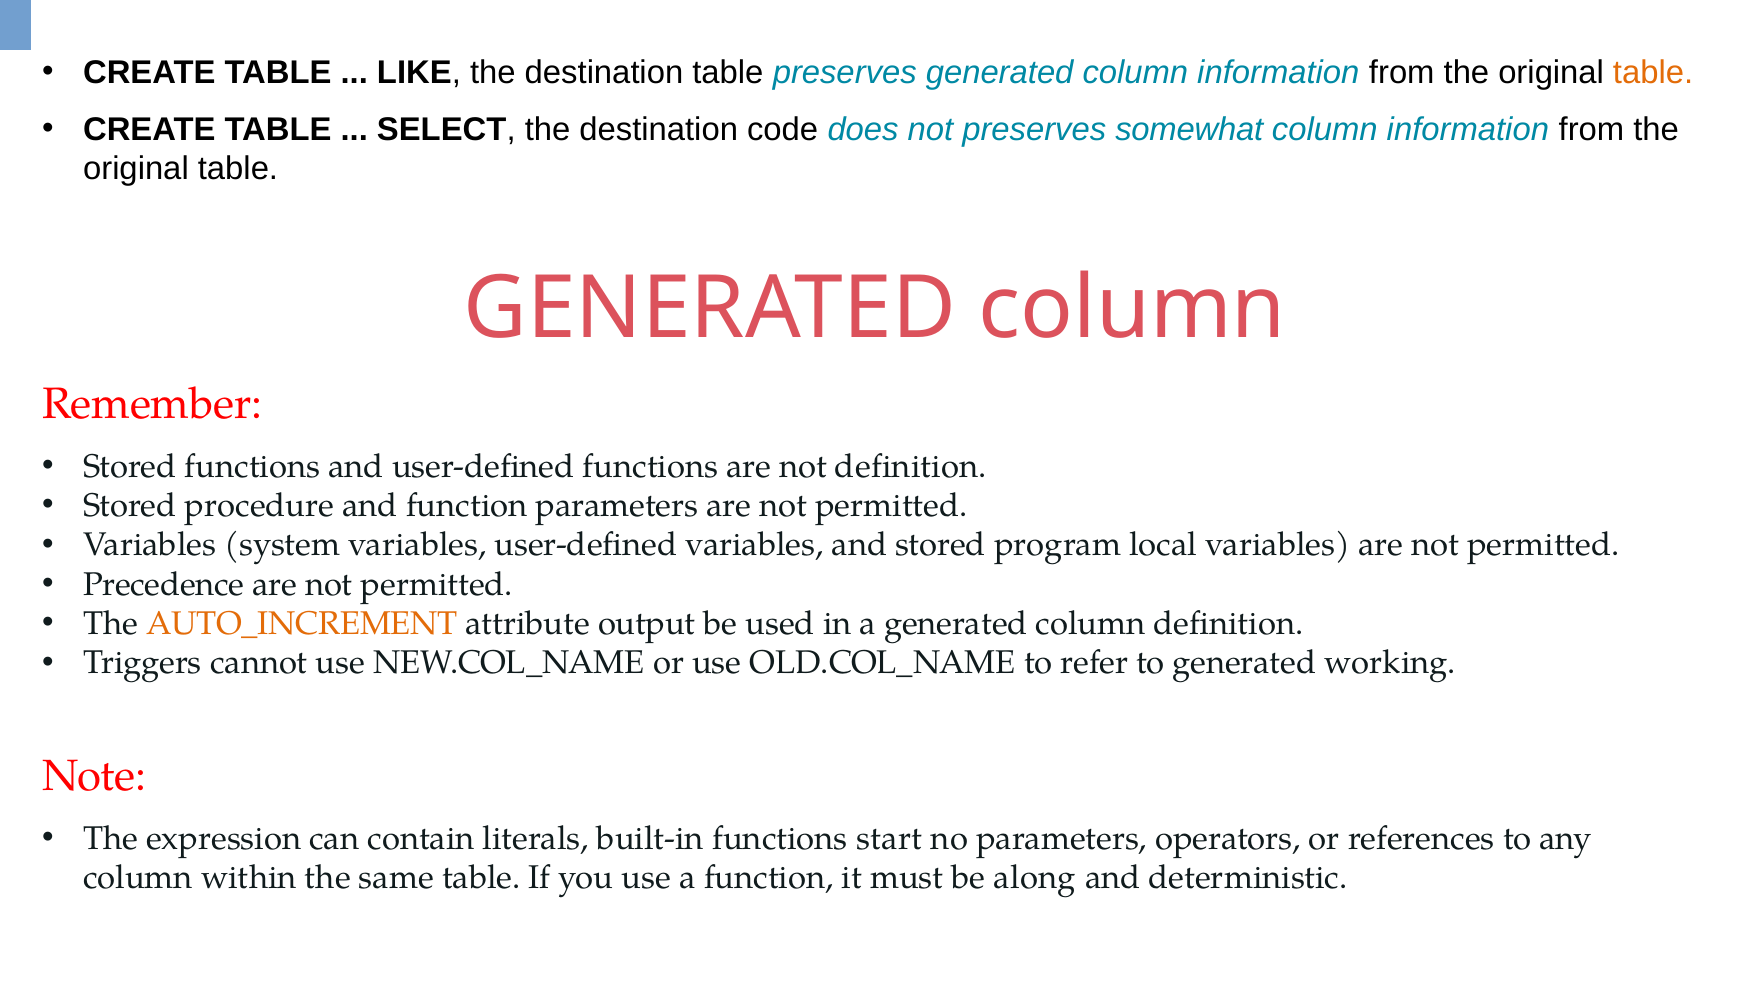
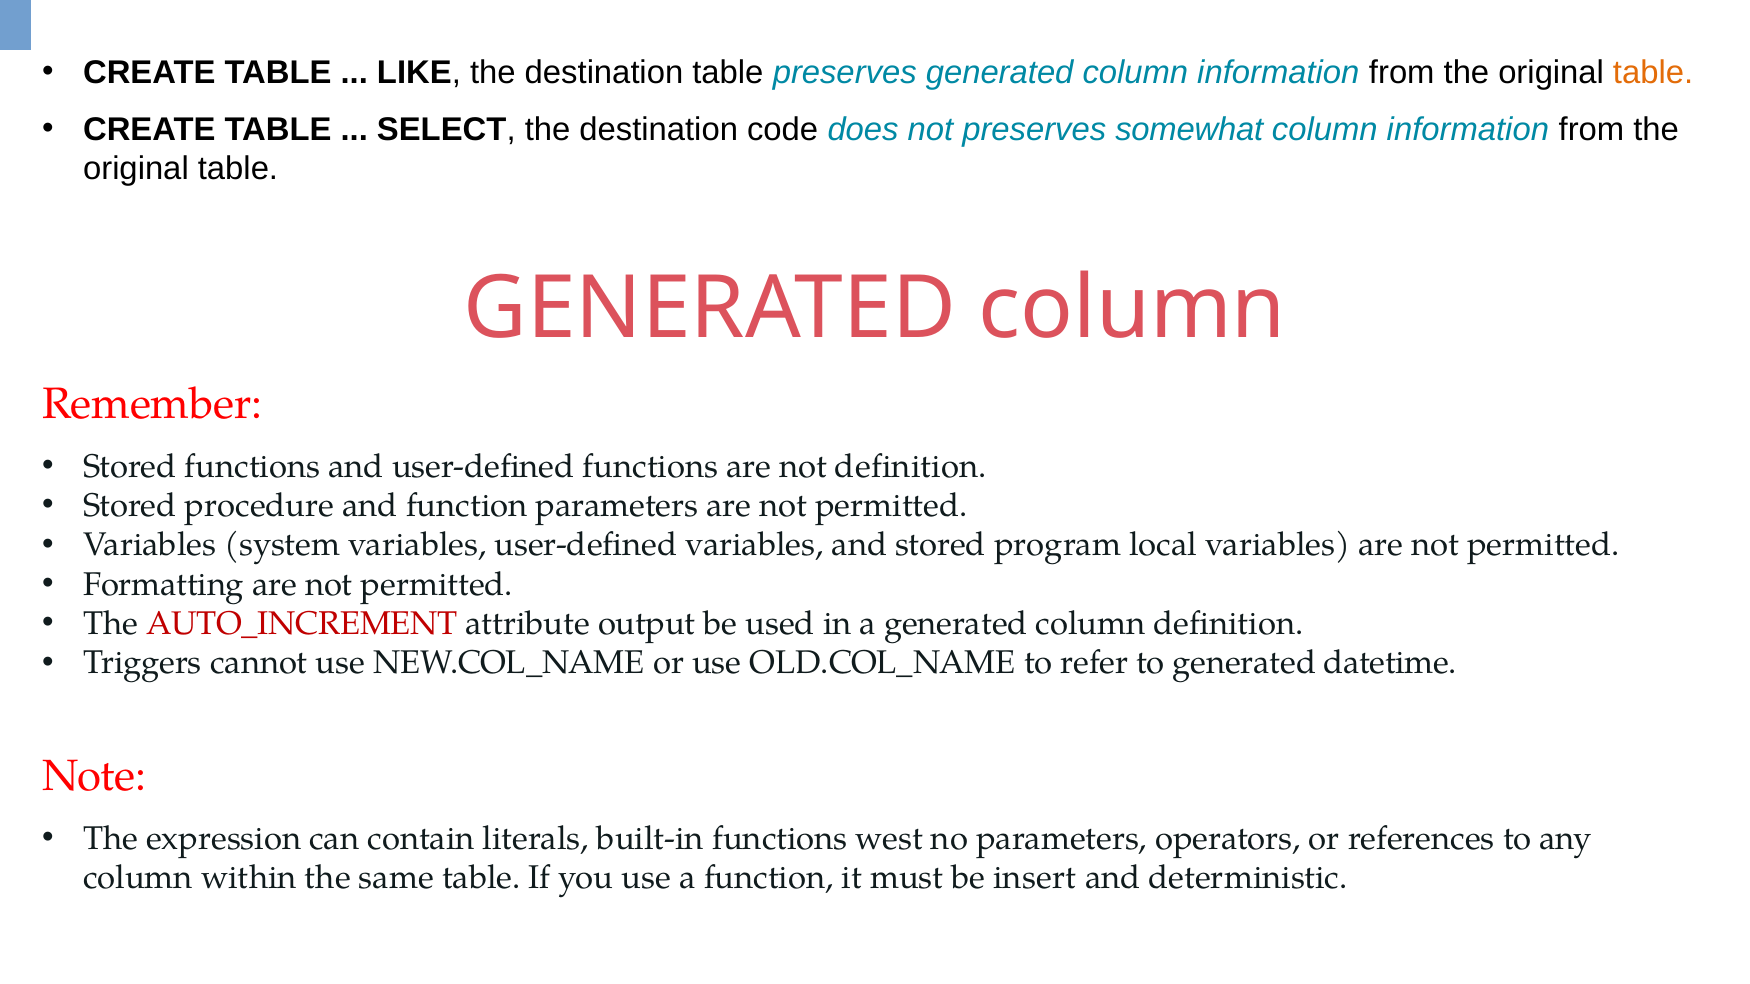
Precedence: Precedence -> Formatting
AUTO_INCREMENT colour: orange -> red
working: working -> datetime
start: start -> west
along: along -> insert
